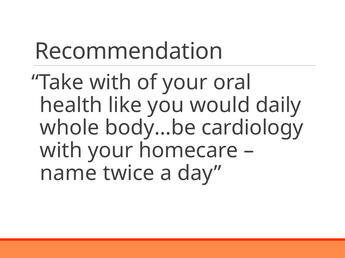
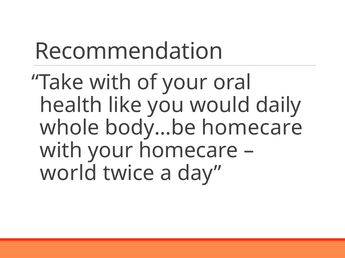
body…be cardiology: cardiology -> homecare
name: name -> world
